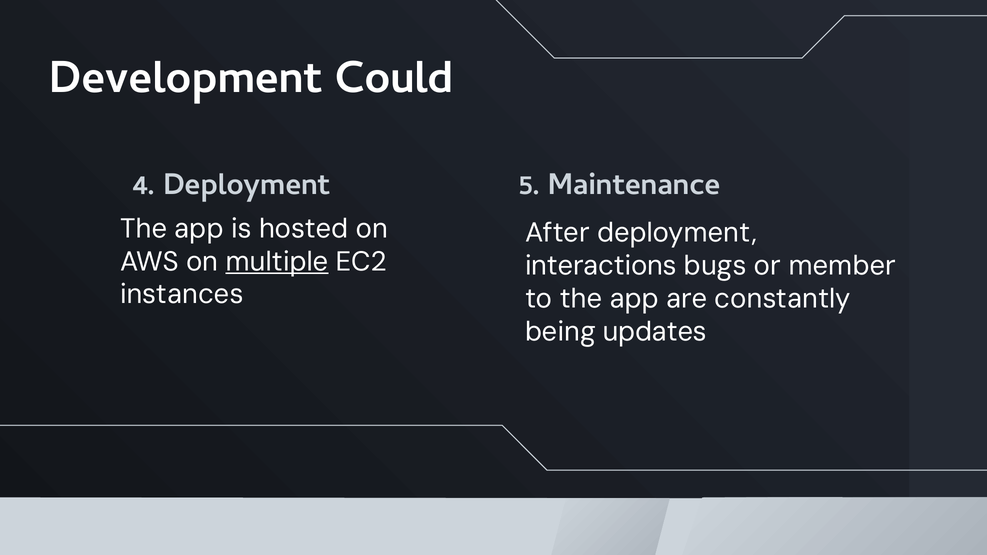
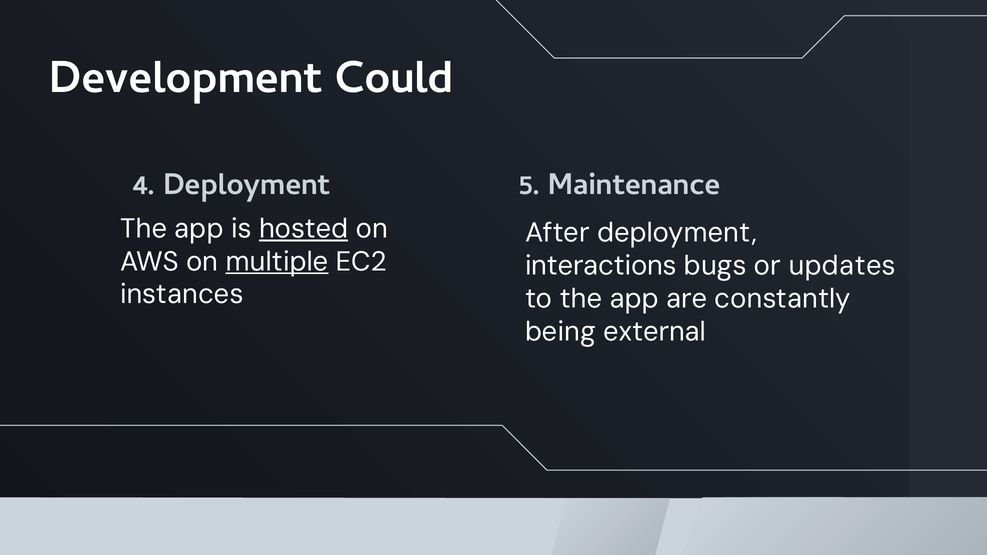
hosted underline: none -> present
member: member -> updates
updates: updates -> external
